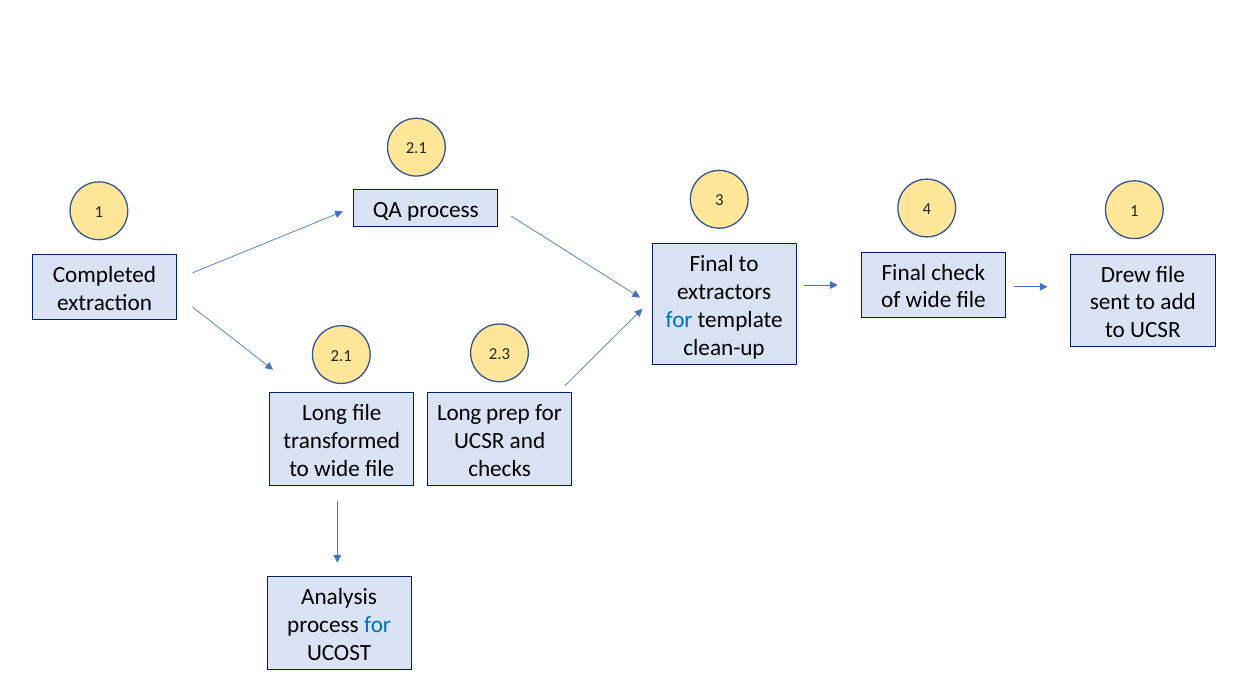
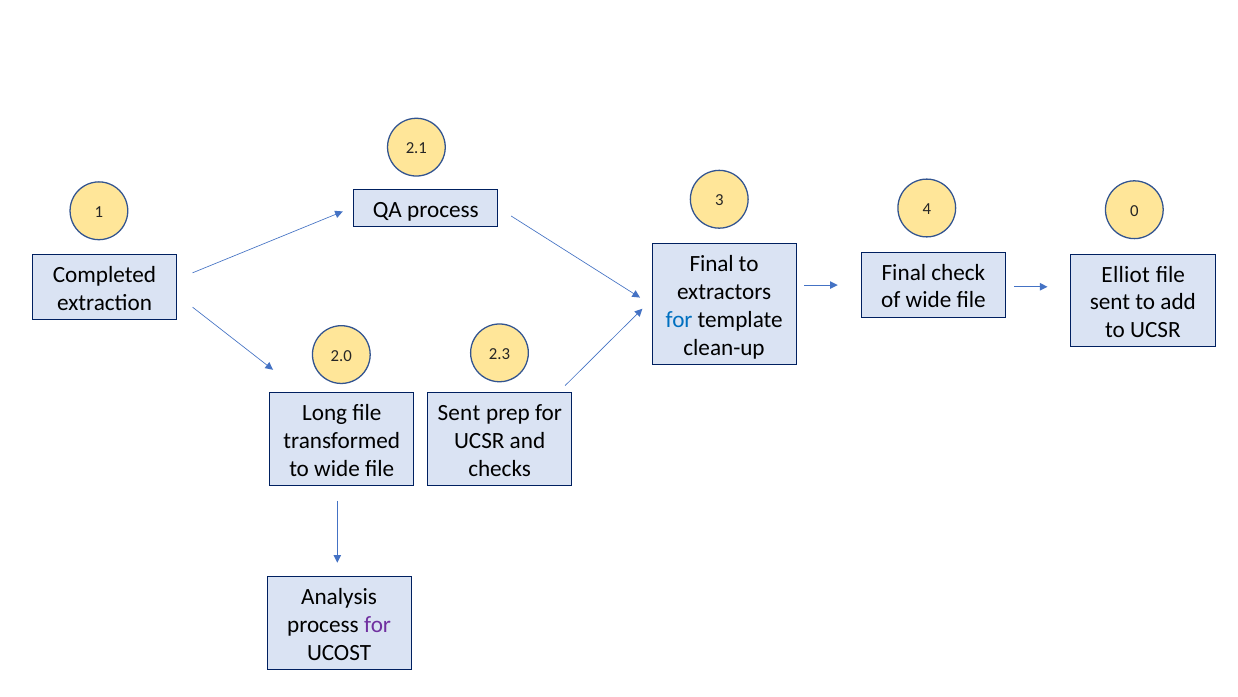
4 1: 1 -> 0
Drew: Drew -> Elliot
2.1 at (341, 355): 2.1 -> 2.0
Long at (459, 413): Long -> Sent
for at (378, 624) colour: blue -> purple
